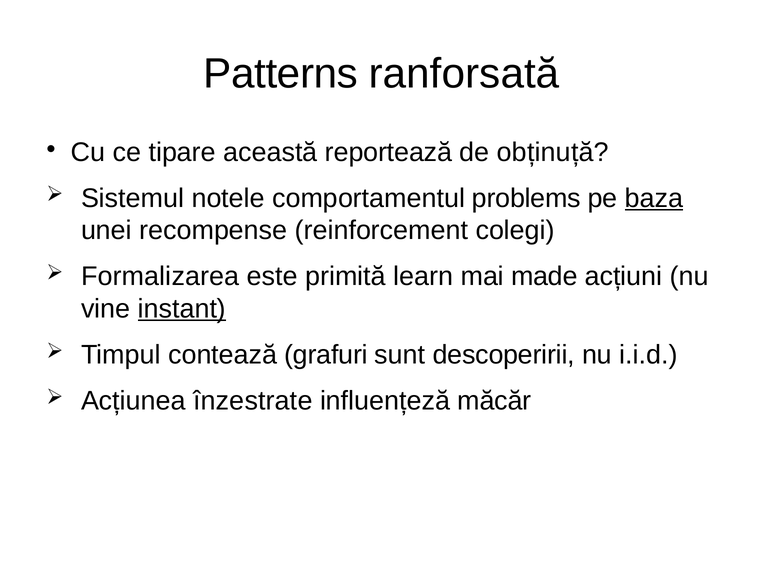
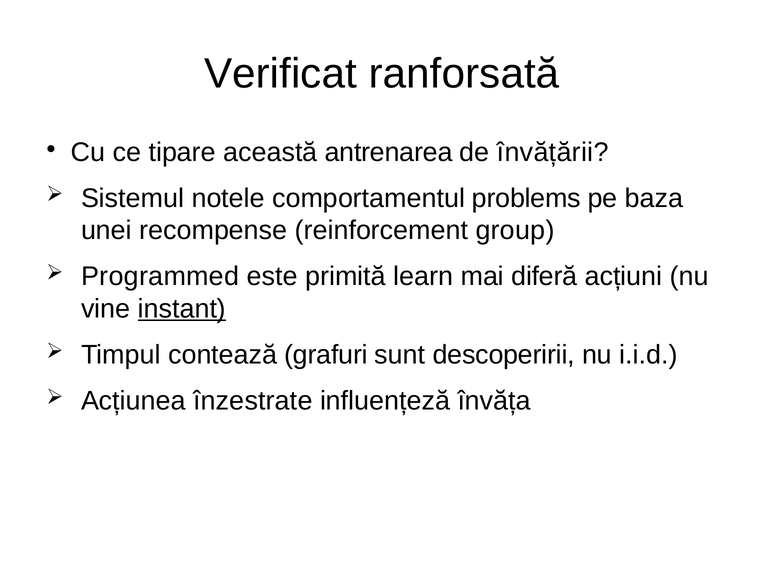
Patterns: Patterns -> Verificat
reportează: reportează -> antrenarea
obținuță: obținuță -> învățării
baza underline: present -> none
colegi: colegi -> group
Formalizarea: Formalizarea -> Programmed
made: made -> diferă
măcăr: măcăr -> învăța
